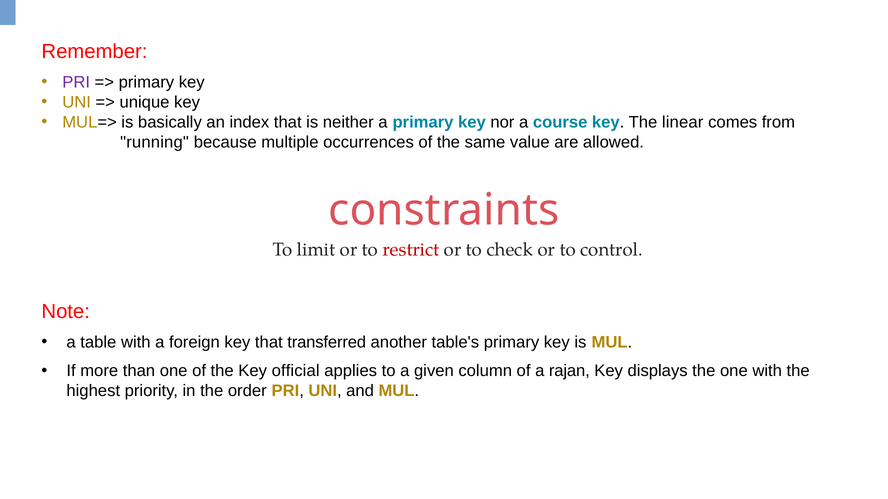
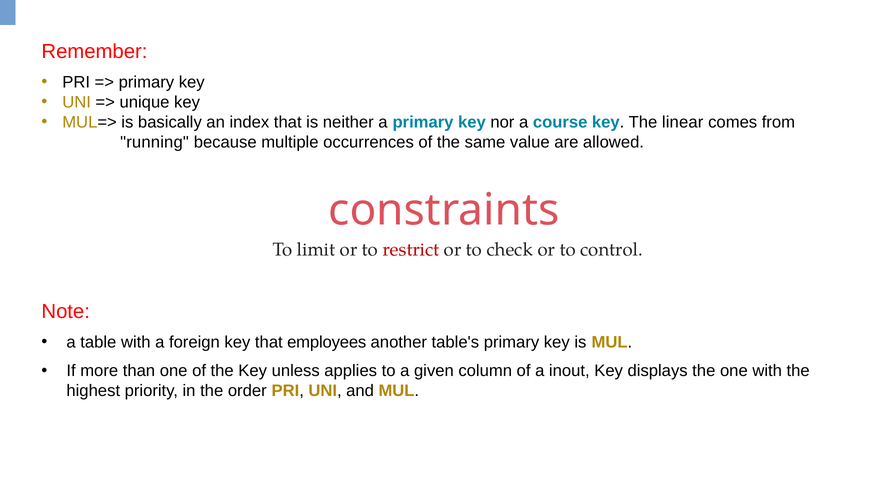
PRI at (76, 82) colour: purple -> black
transferred: transferred -> employees
official: official -> unless
rajan: rajan -> inout
